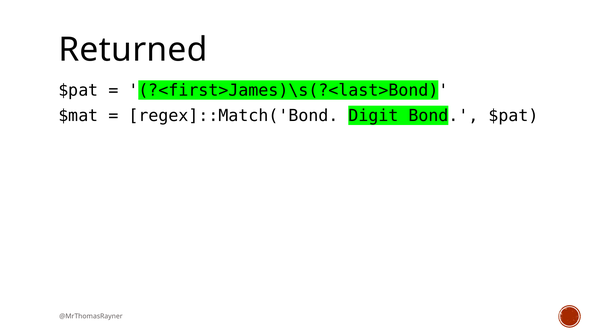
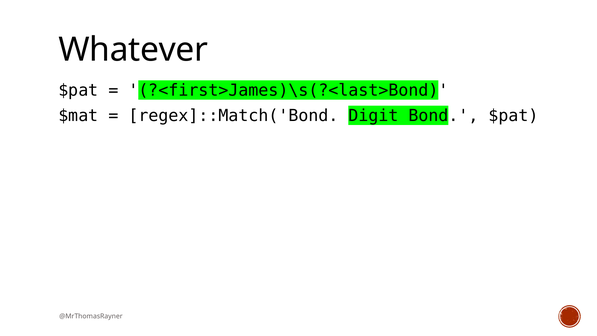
Returned: Returned -> Whatever
